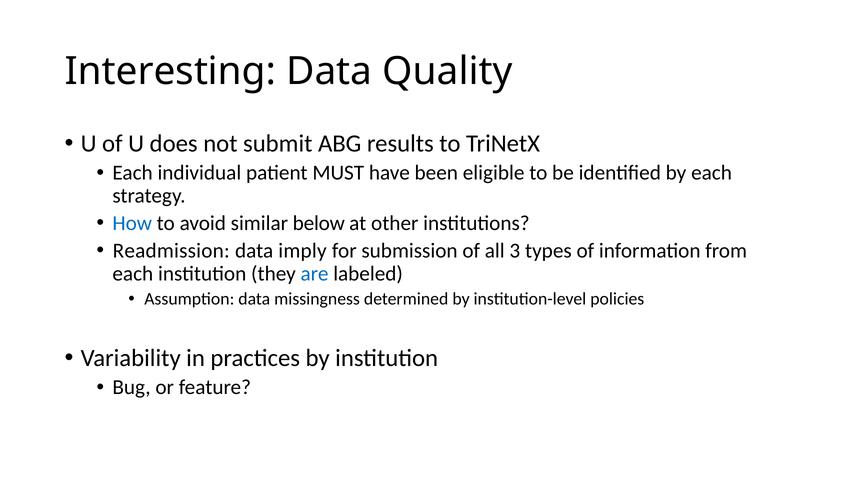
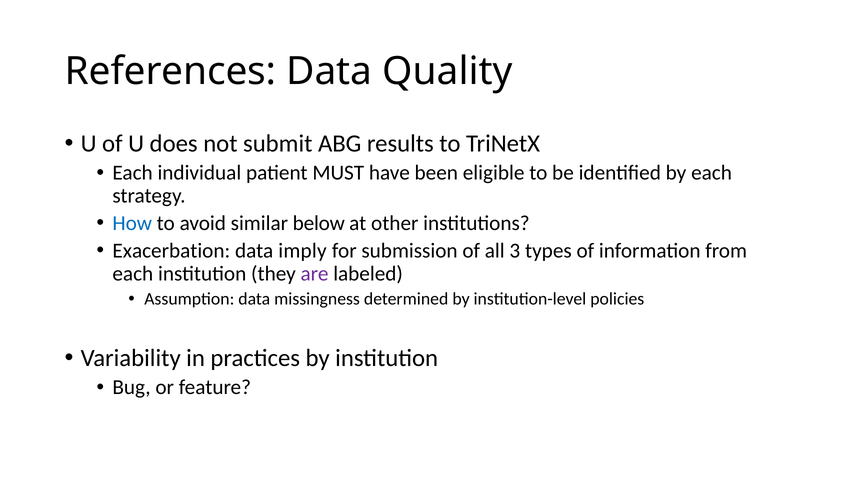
Interesting: Interesting -> References
Readmission: Readmission -> Exacerbation
are colour: blue -> purple
